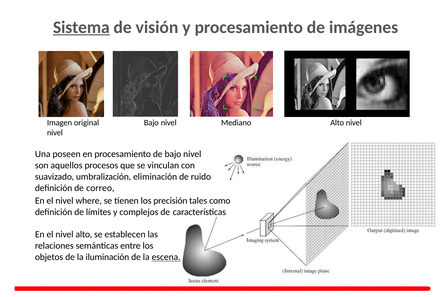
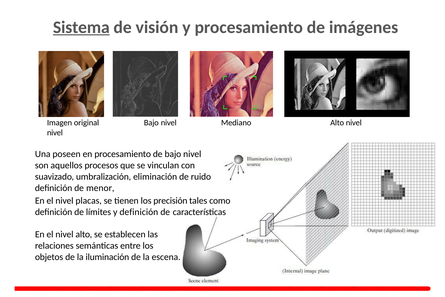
correo: correo -> menor
where: where -> placas
y complejos: complejos -> definición
escena underline: present -> none
